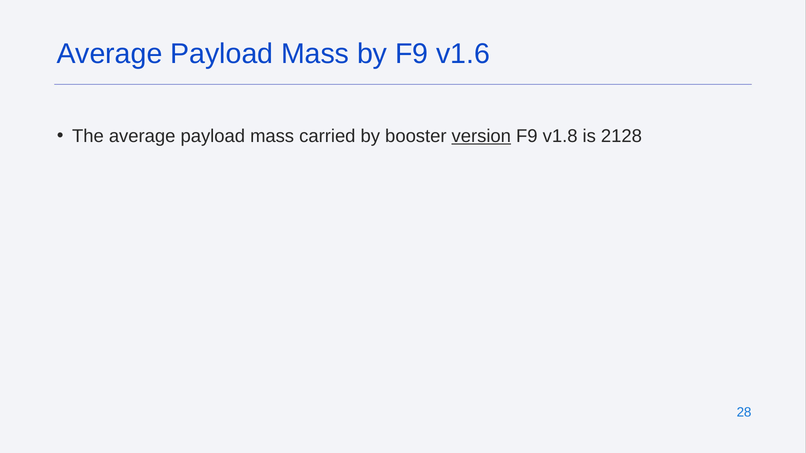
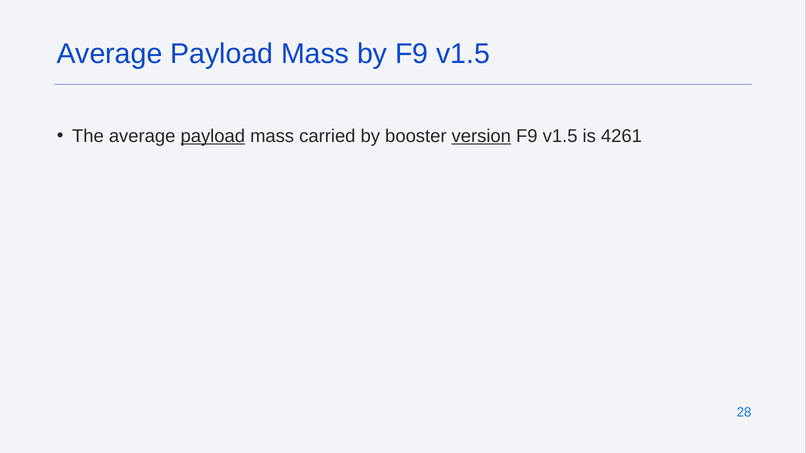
by F9 v1.6: v1.6 -> v1.5
payload at (213, 136) underline: none -> present
v1.8 at (560, 136): v1.8 -> v1.5
2128: 2128 -> 4261
